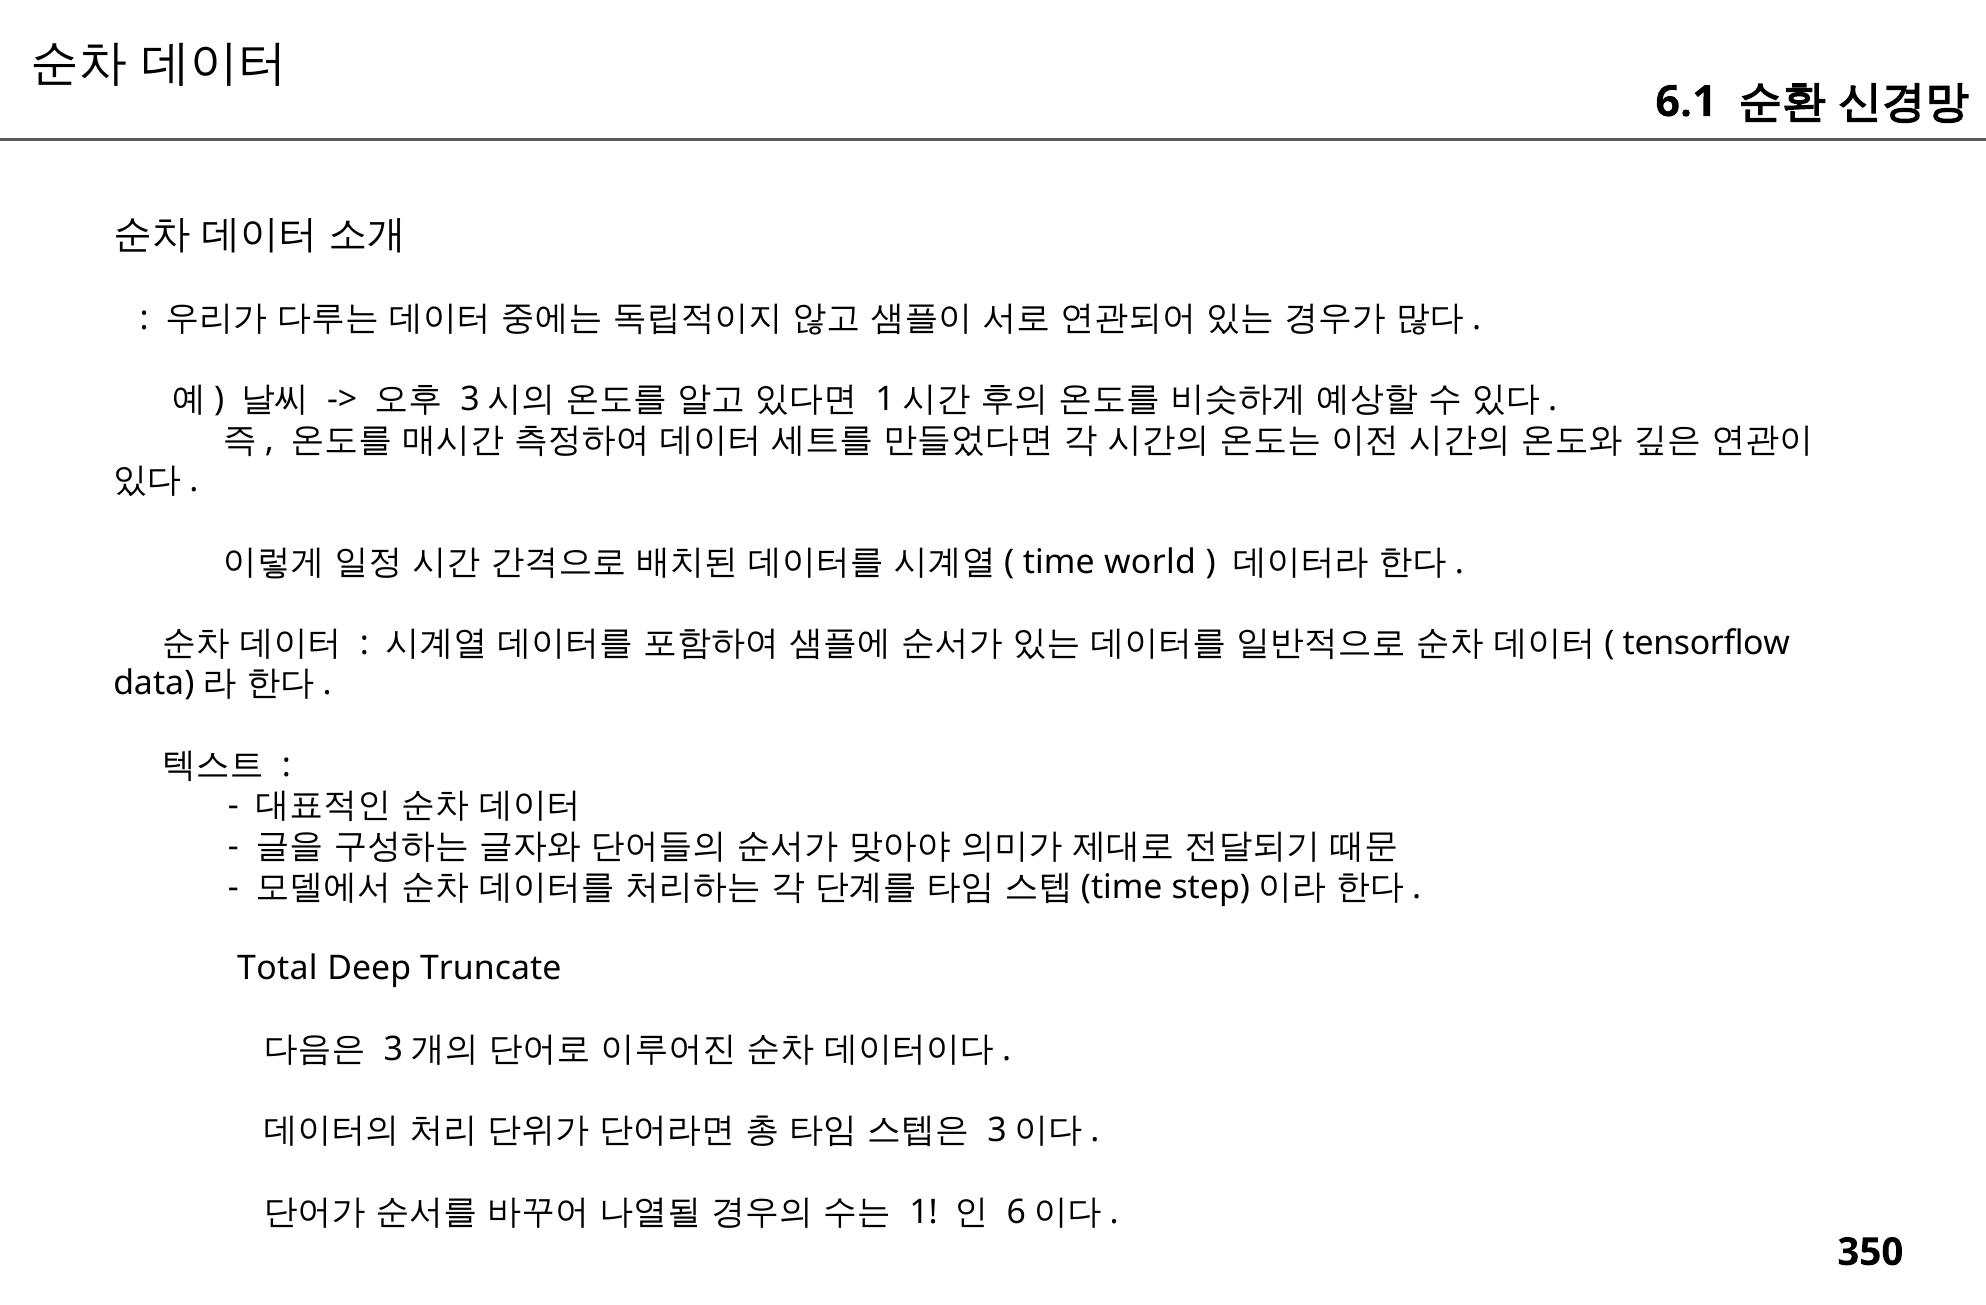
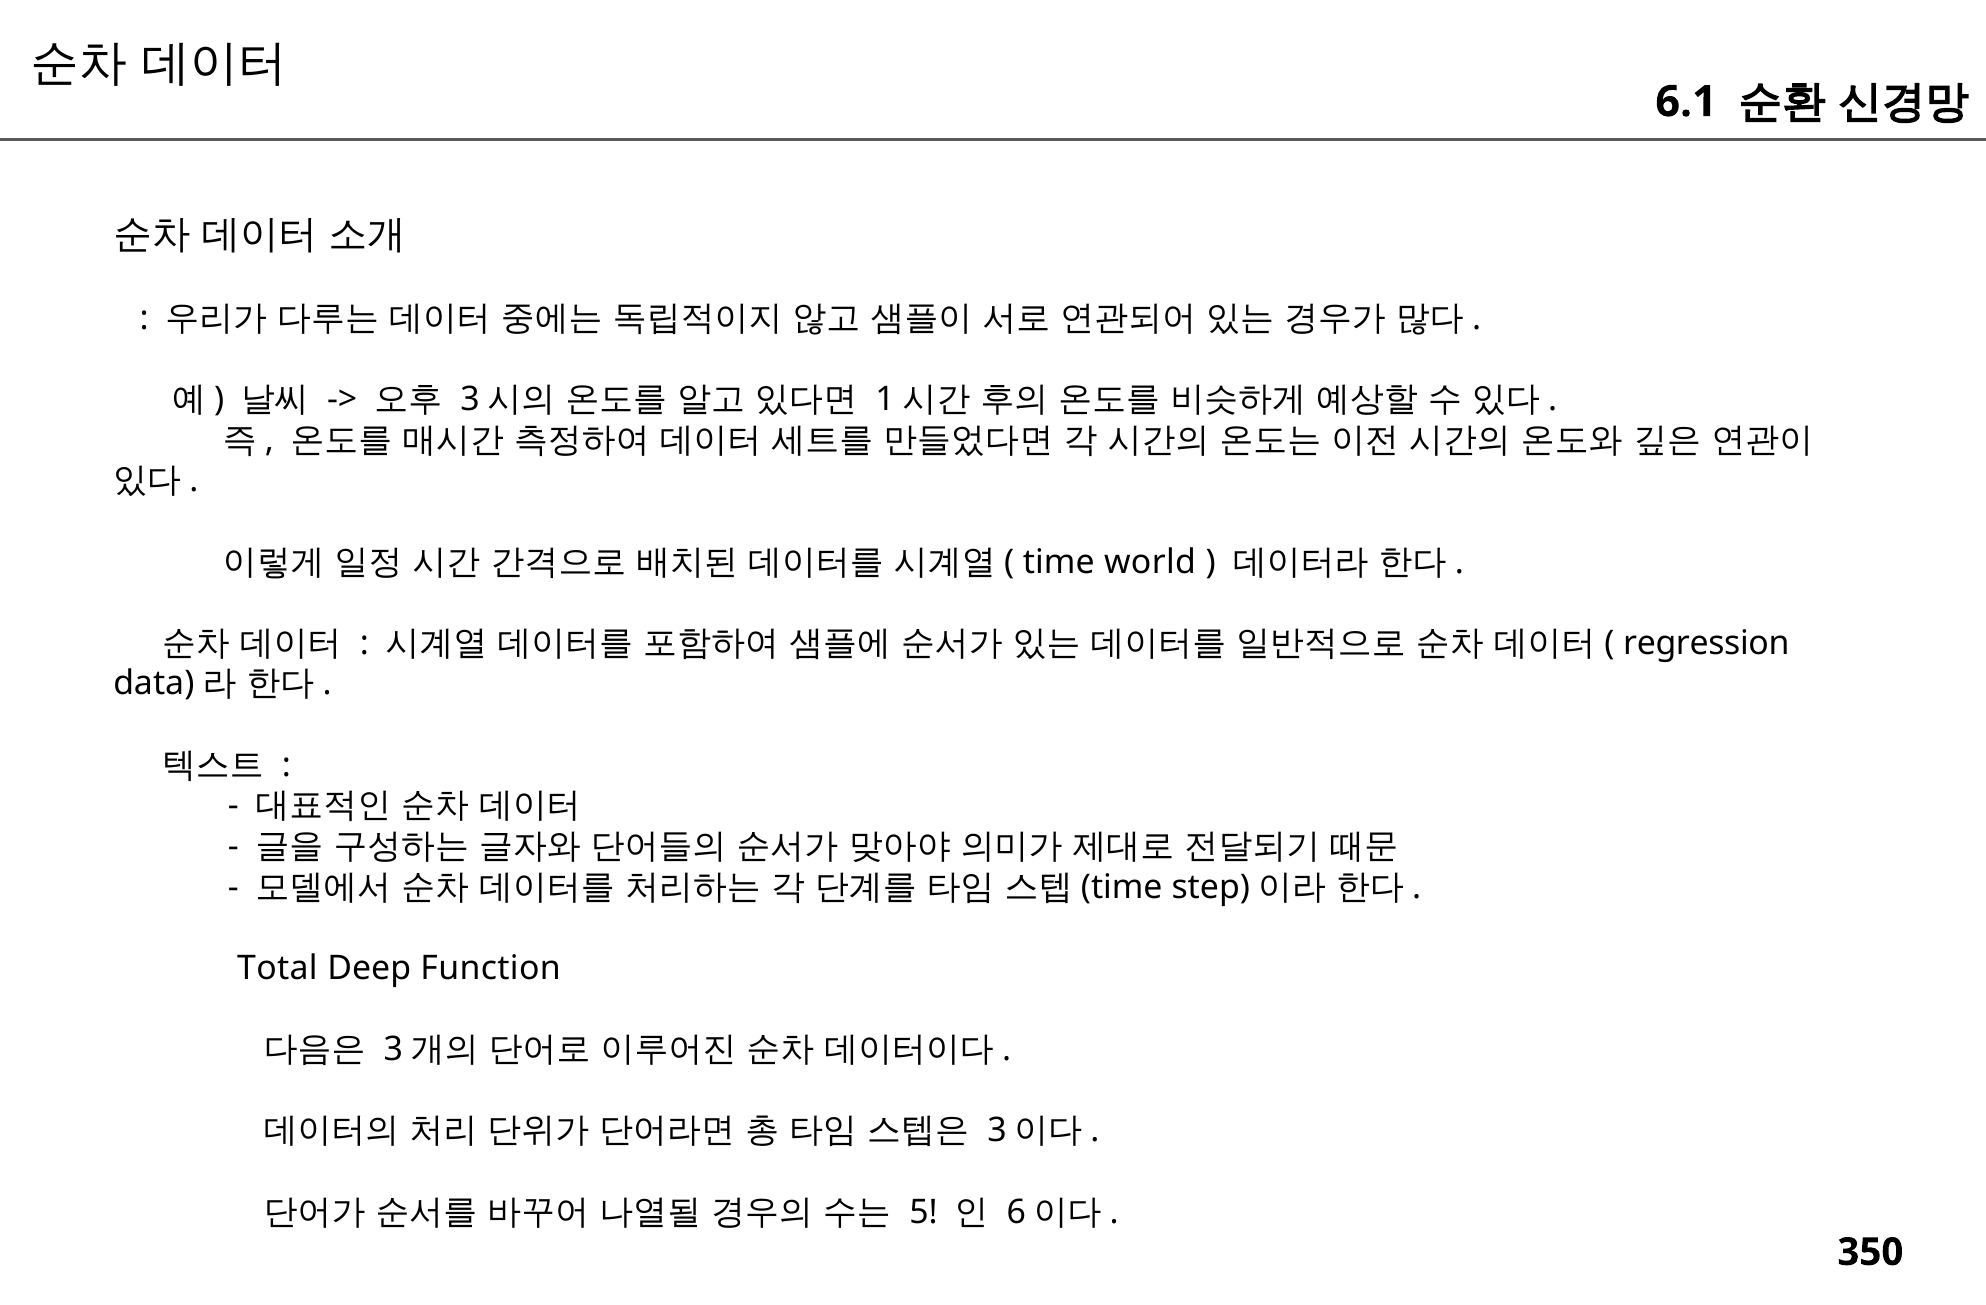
tensorflow: tensorflow -> regression
Truncate: Truncate -> Function
1: 1 -> 5
